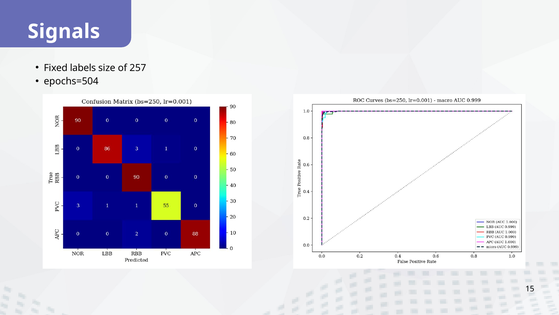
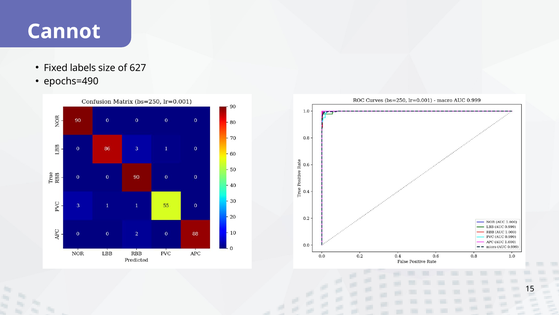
Signals: Signals -> Cannot
257: 257 -> 627
epochs=504: epochs=504 -> epochs=490
